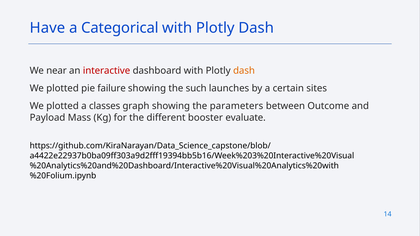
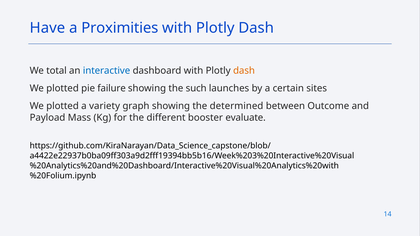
Categorical: Categorical -> Proximities
near: near -> total
interactive colour: red -> blue
classes: classes -> variety
parameters: parameters -> determined
